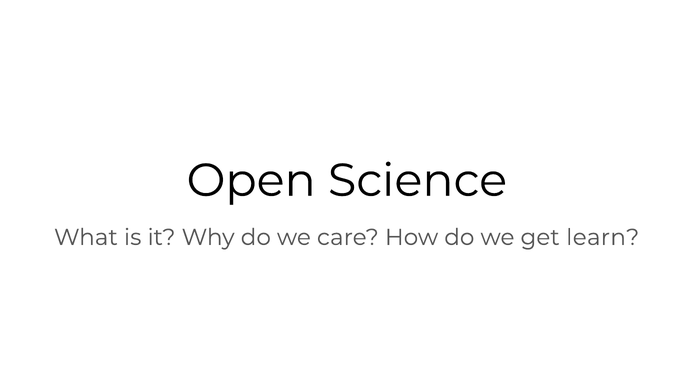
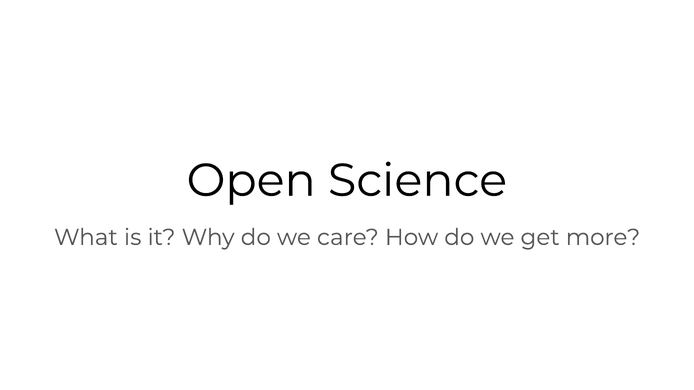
learn: learn -> more
